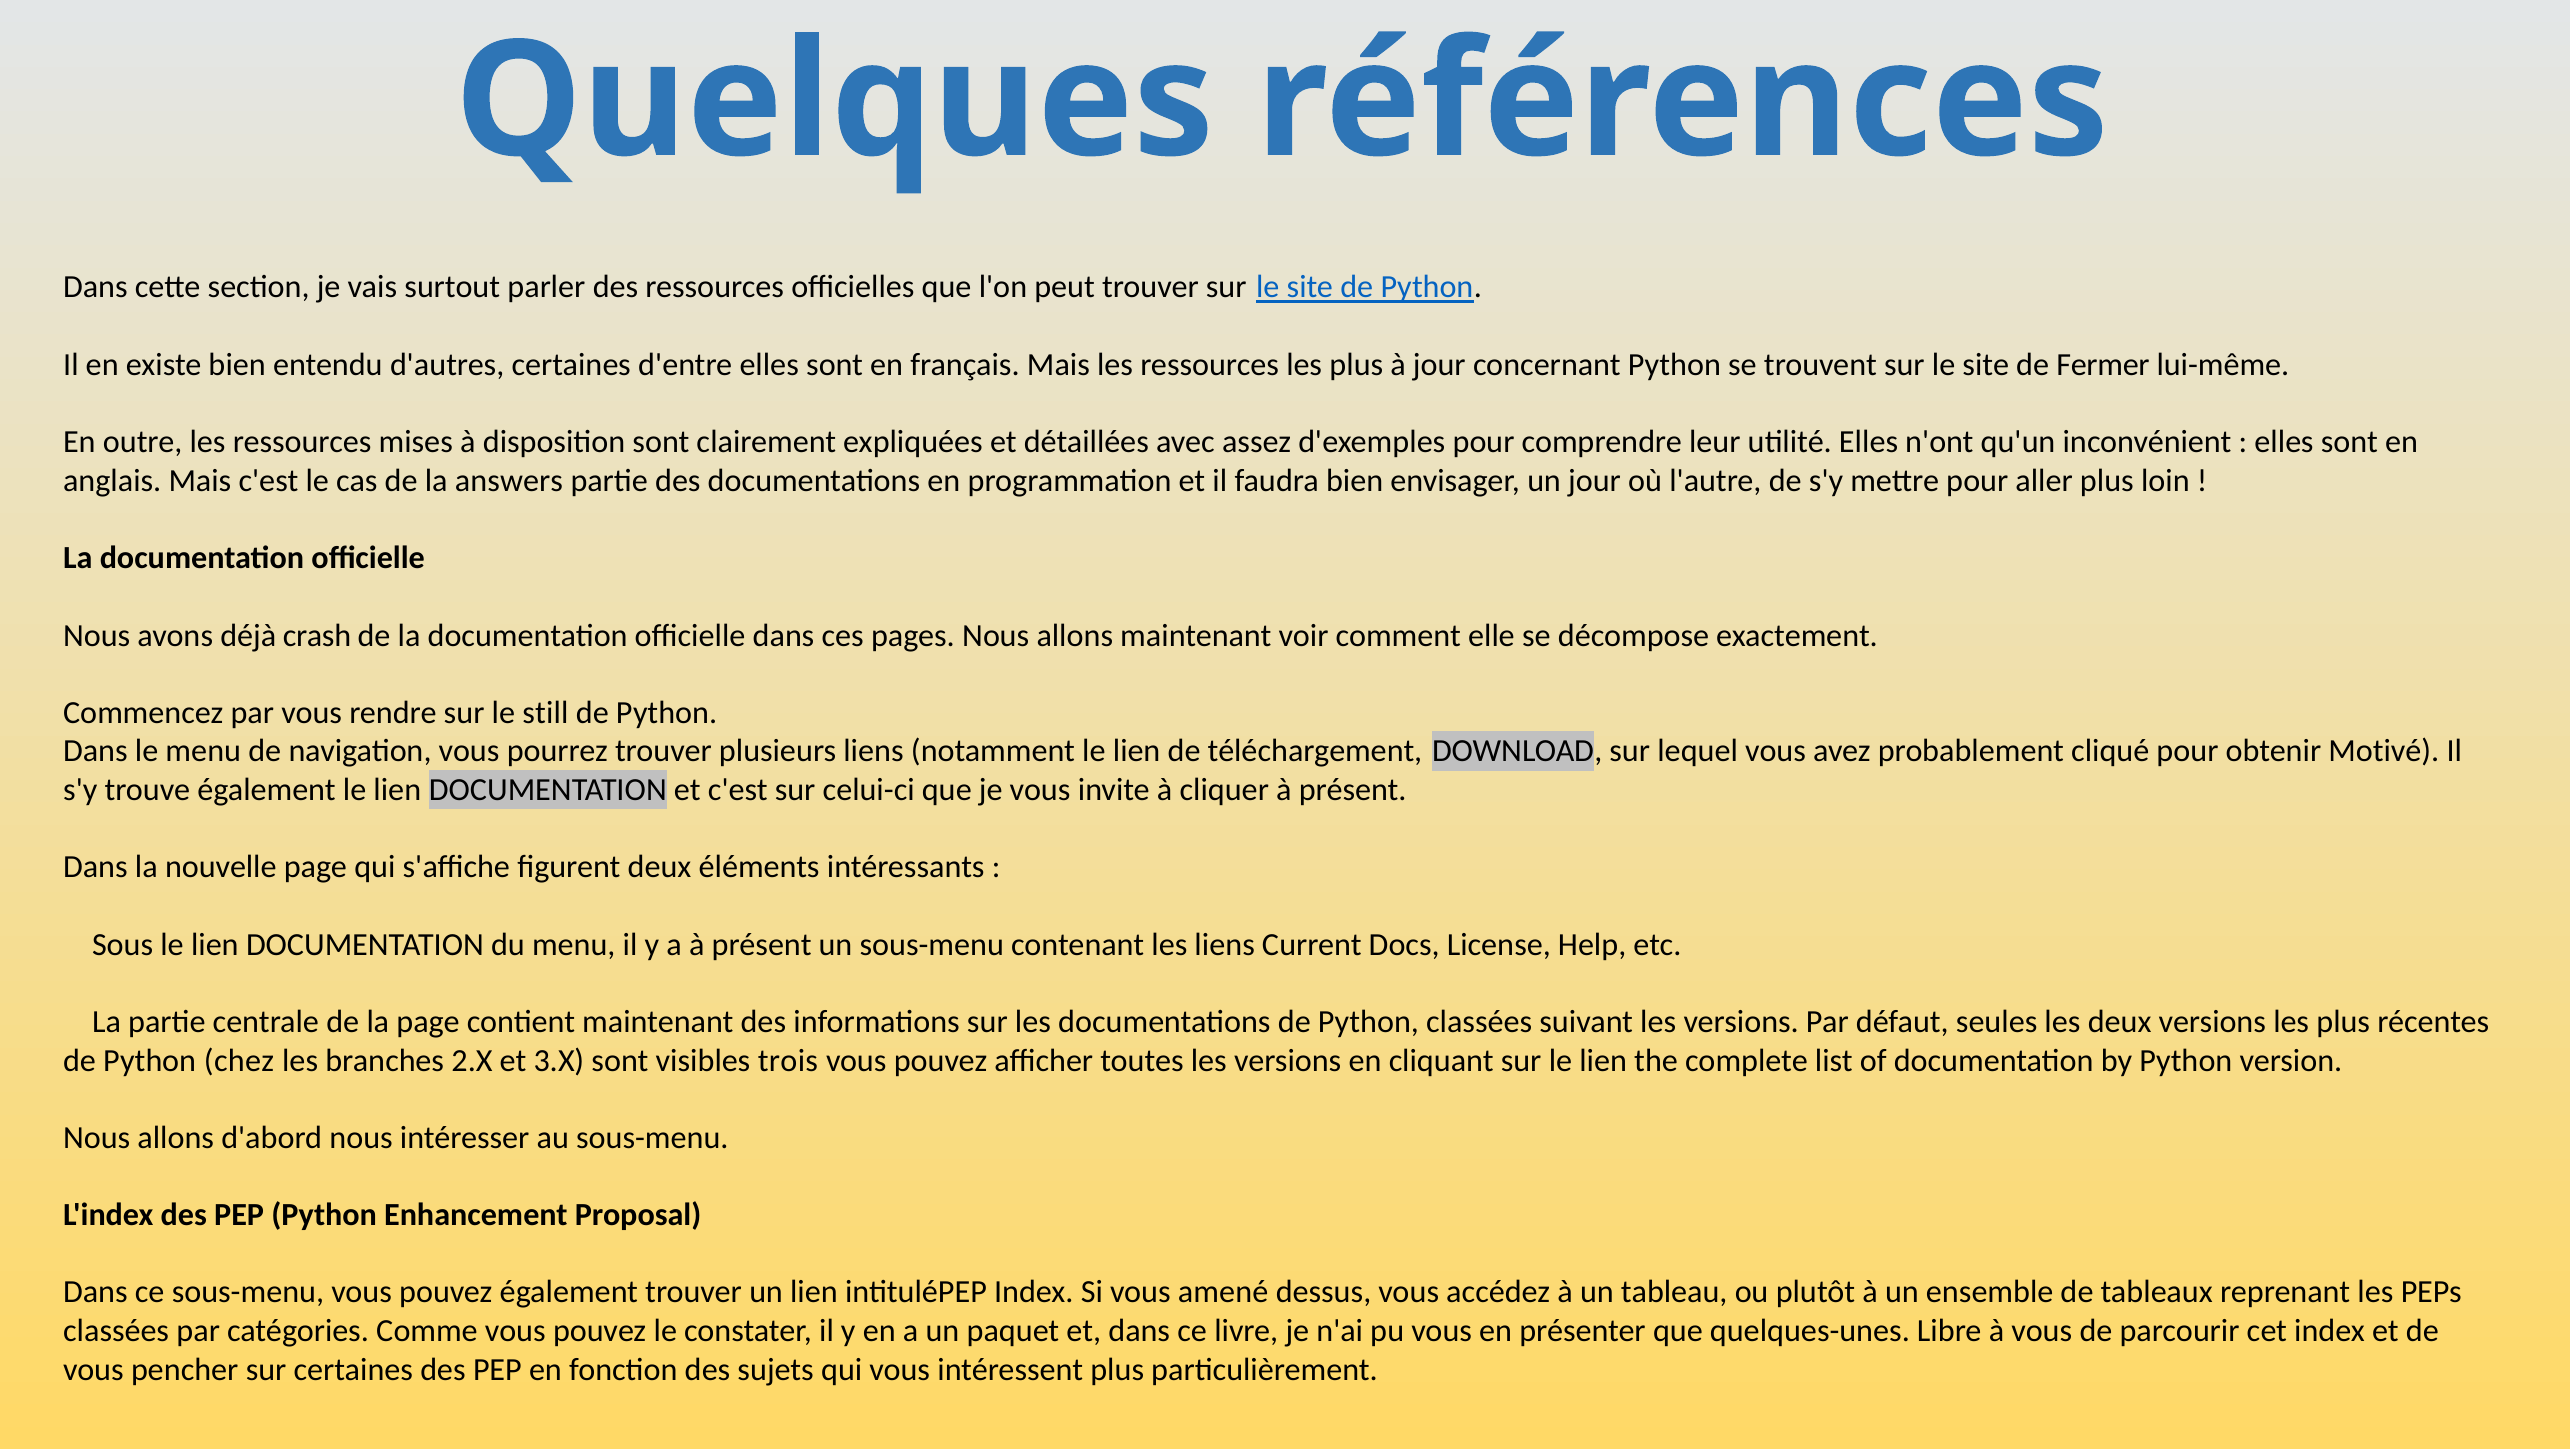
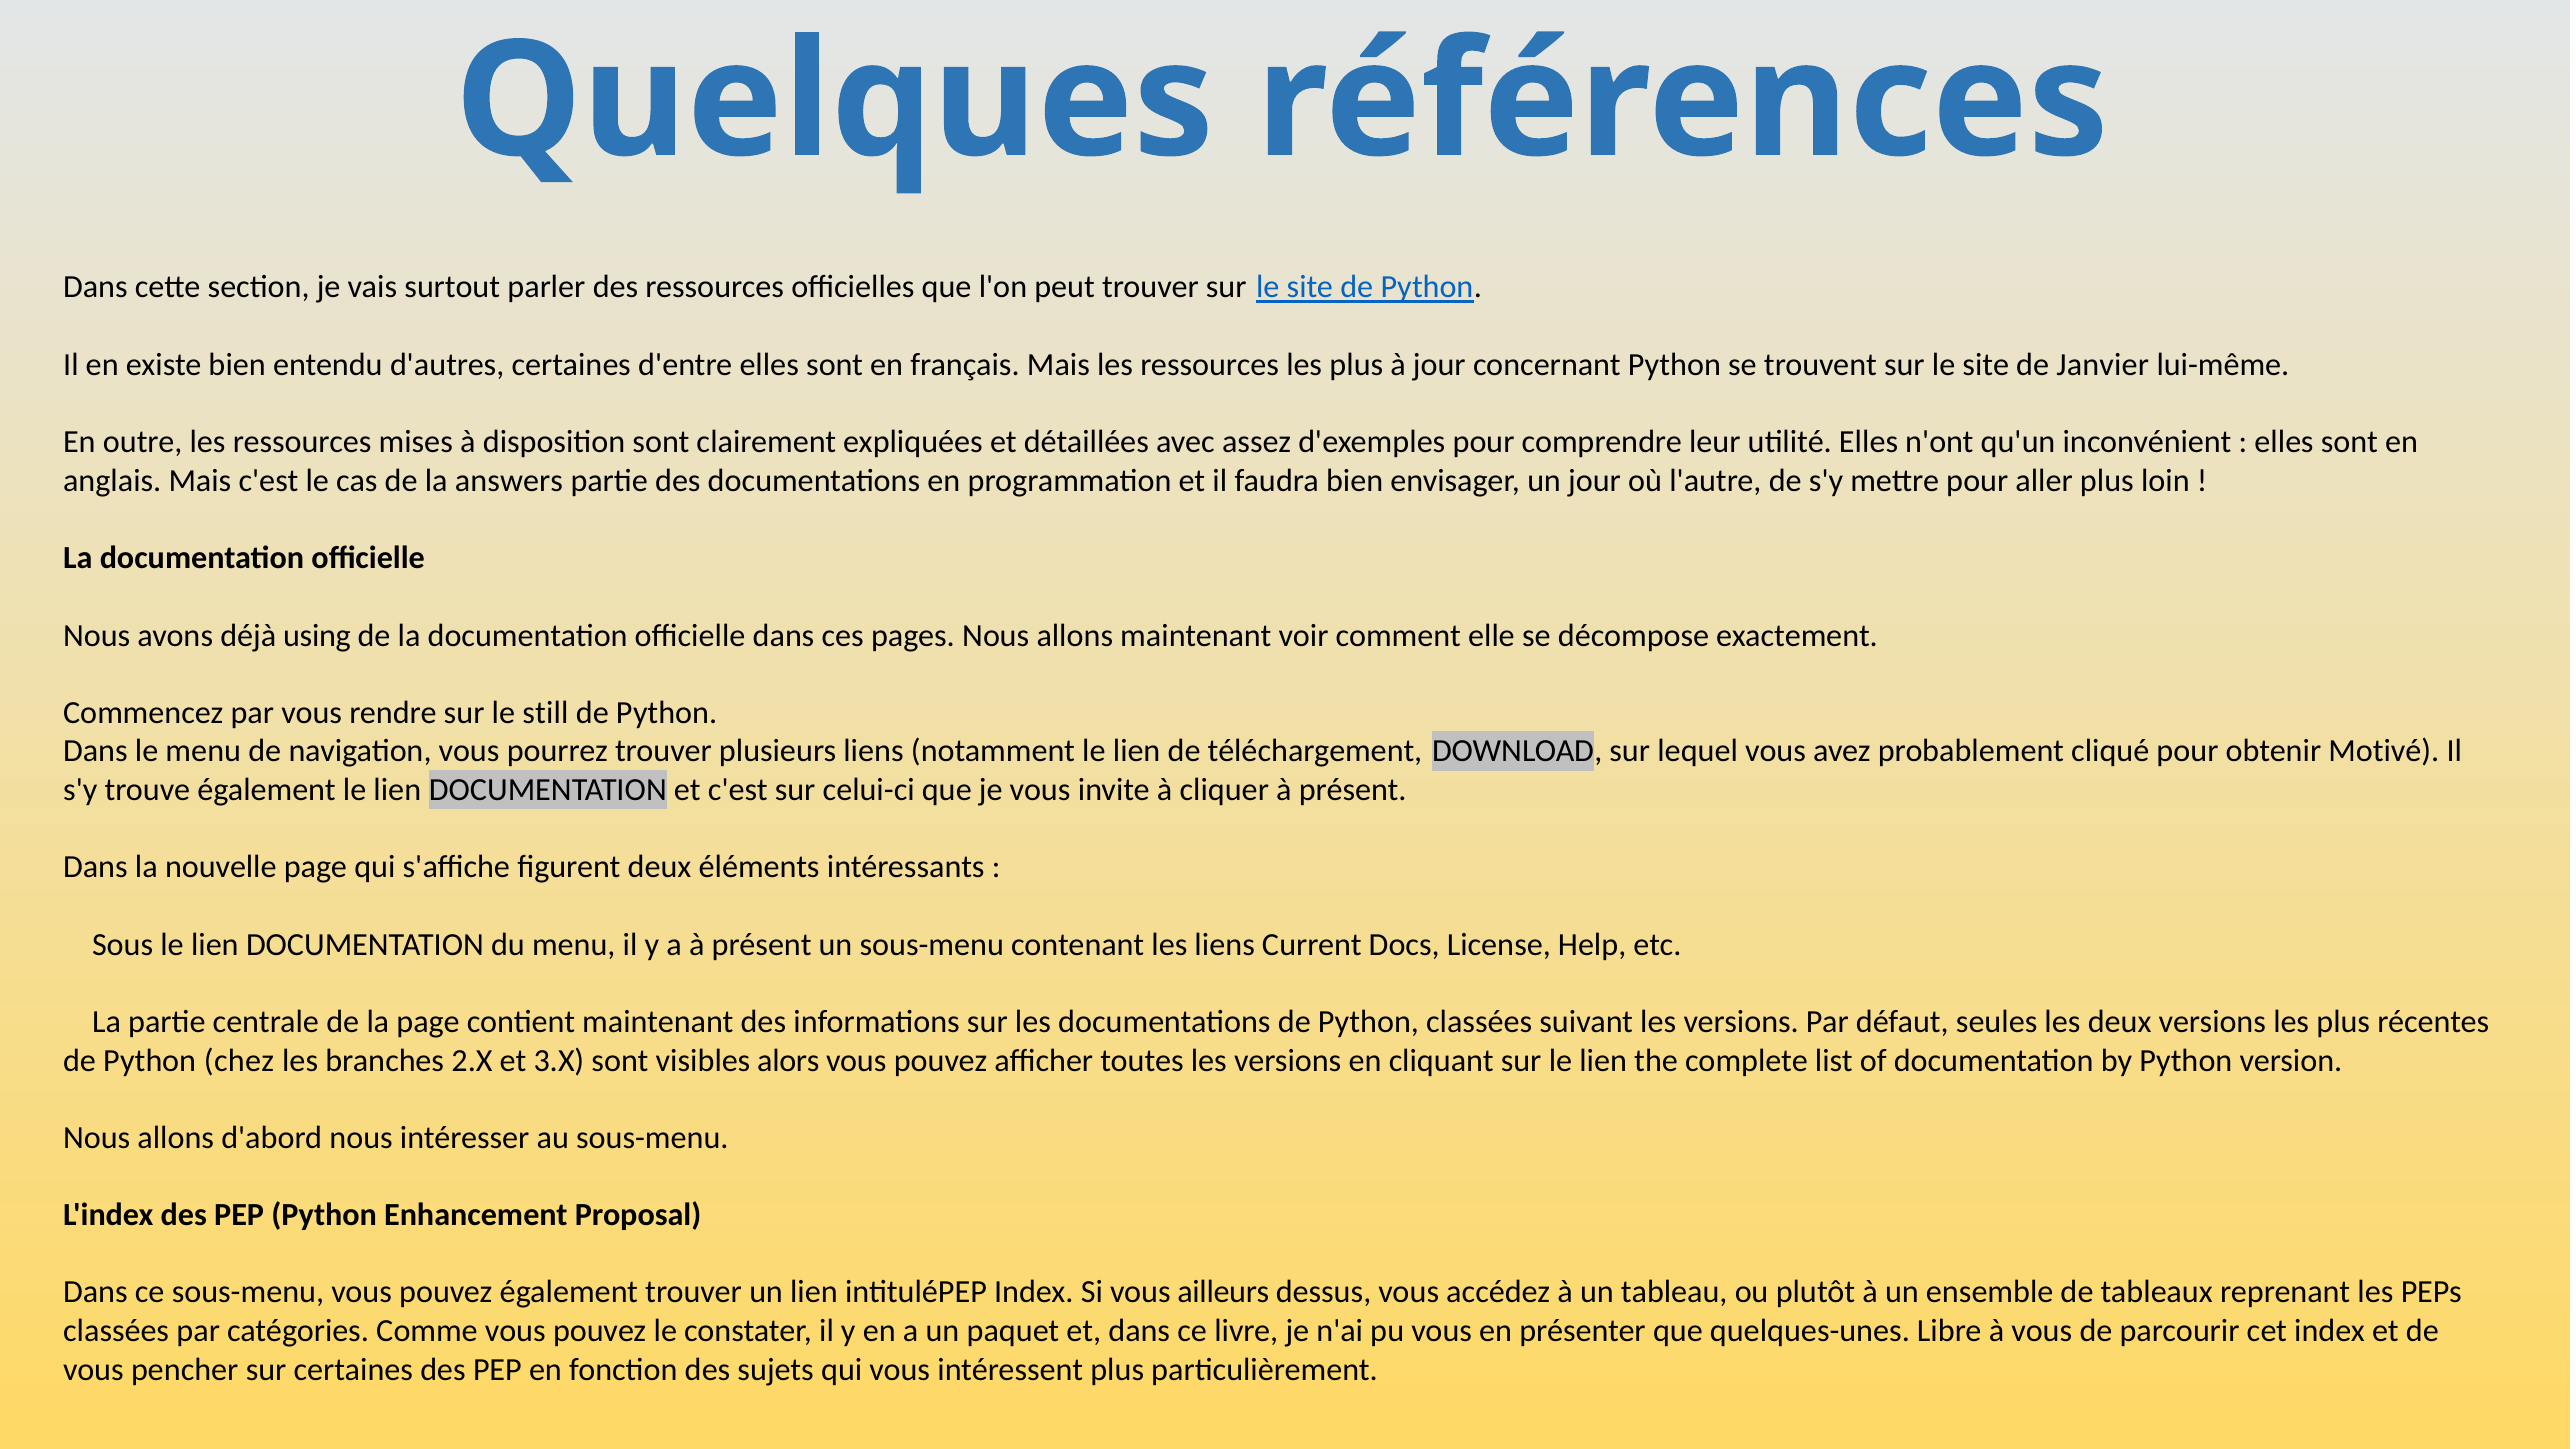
Fermer: Fermer -> Janvier
crash: crash -> using
trois: trois -> alors
amené: amené -> ailleurs
